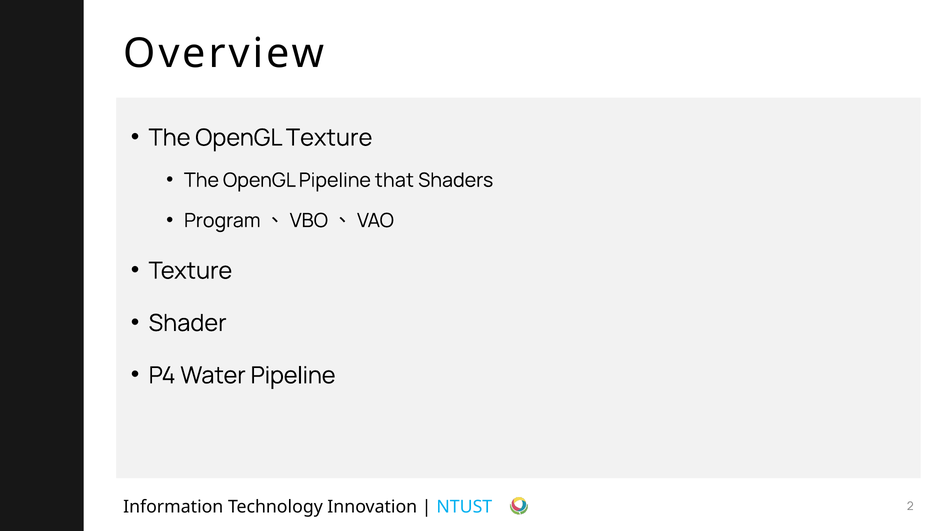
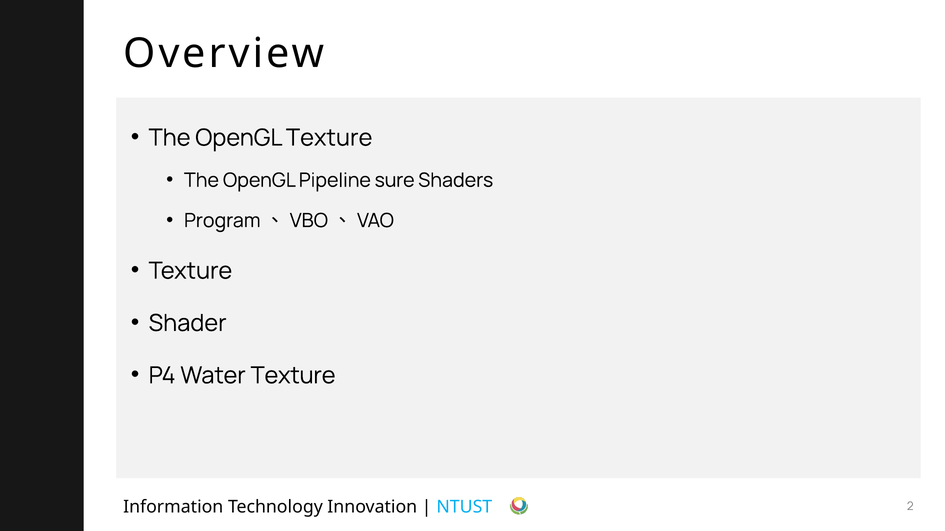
that: that -> sure
Water Pipeline: Pipeline -> Texture
